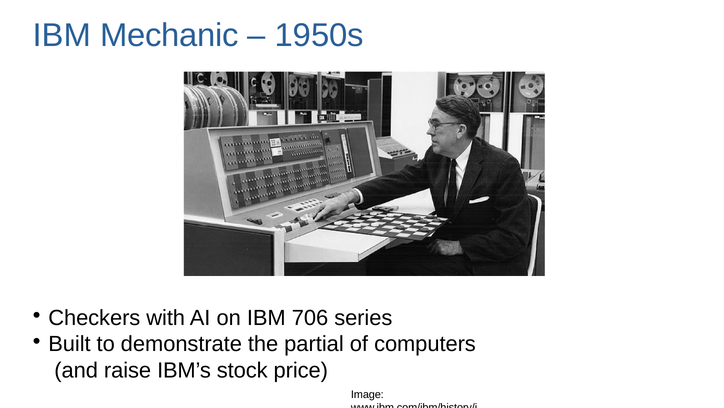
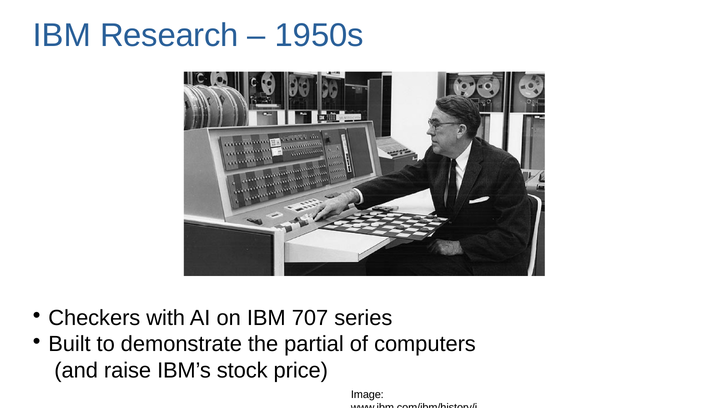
Mechanic: Mechanic -> Research
706: 706 -> 707
